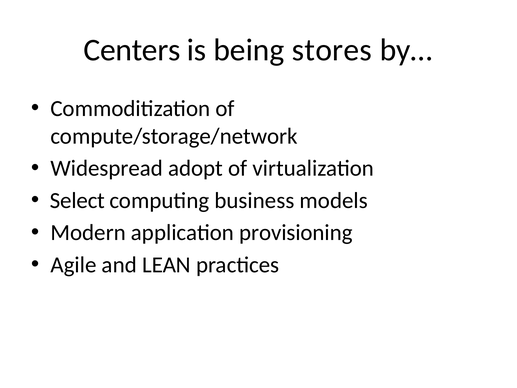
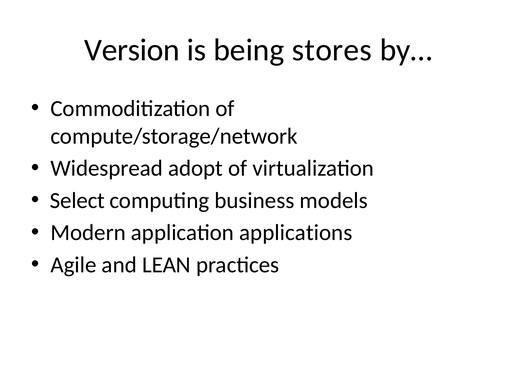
Centers: Centers -> Version
provisioning: provisioning -> applications
